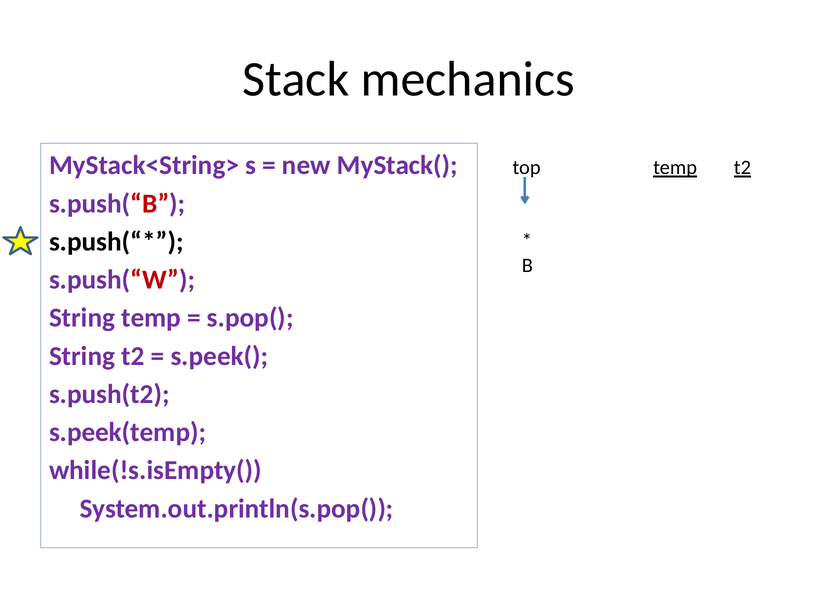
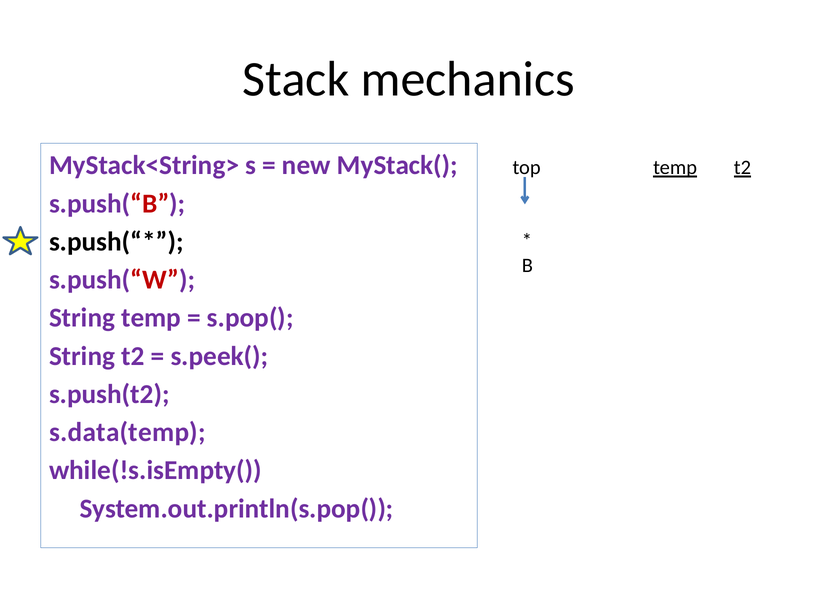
s.peek(temp: s.peek(temp -> s.data(temp
